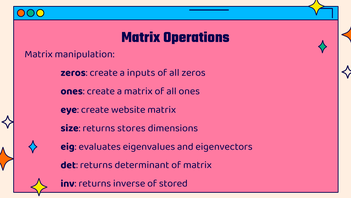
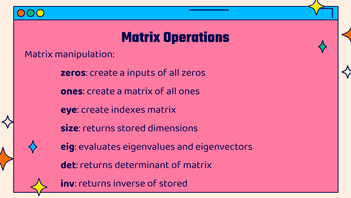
website: website -> indexes
returns stores: stores -> stored
